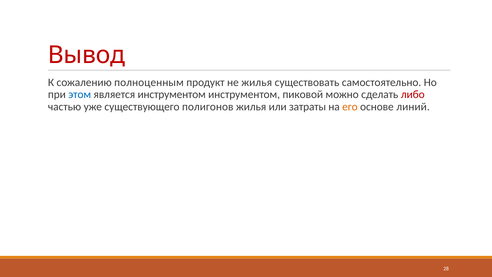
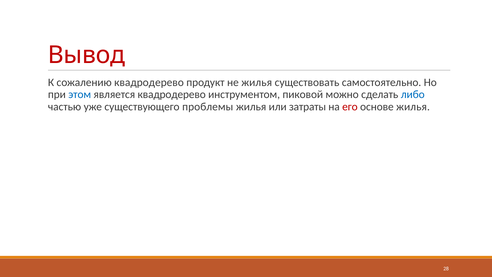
сожалению полноценным: полноценным -> квадродерево
является инструментом: инструментом -> квадродерево
либо colour: red -> blue
полигонов: полигонов -> проблемы
его colour: orange -> red
основе линий: линий -> жилья
